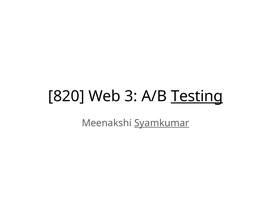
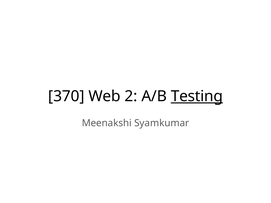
820: 820 -> 370
3: 3 -> 2
Syamkumar underline: present -> none
